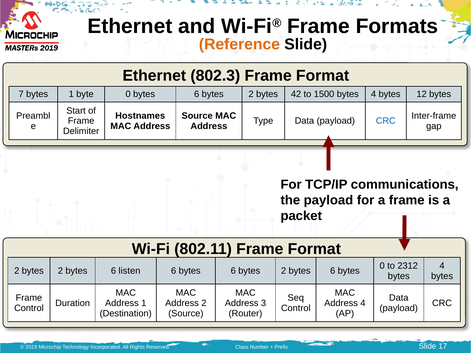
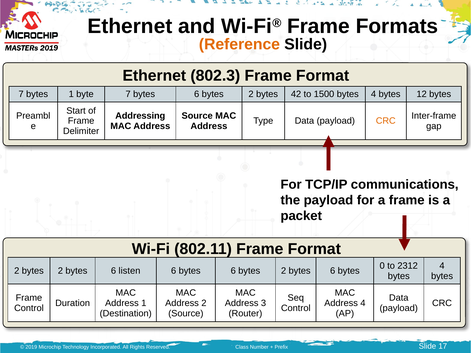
byte 0: 0 -> 7
Hostnames: Hostnames -> Addressing
CRC at (386, 121) colour: blue -> orange
